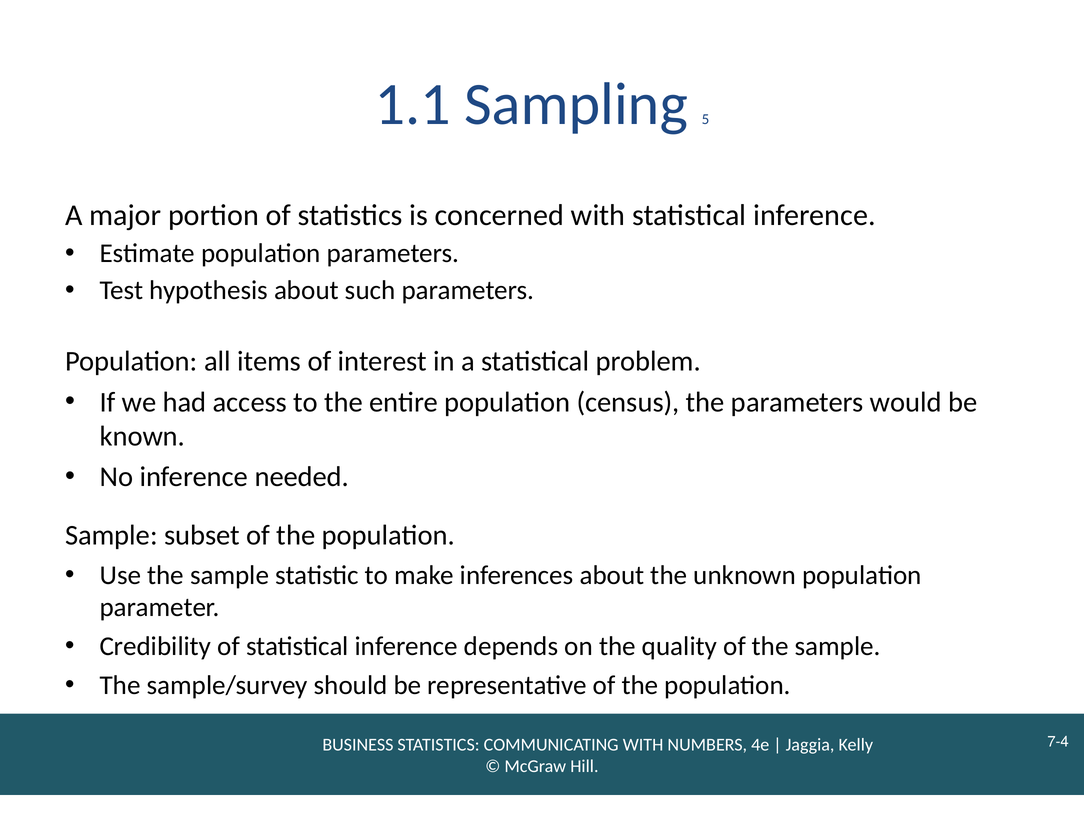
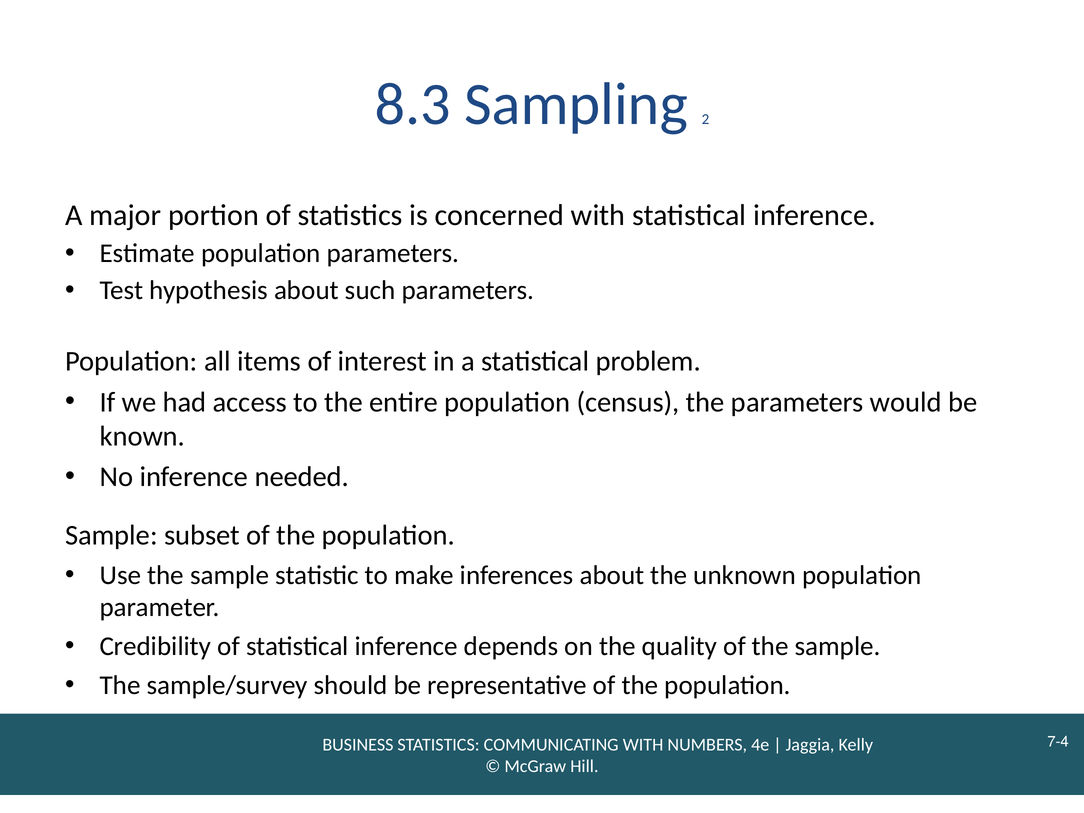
1.1: 1.1 -> 8.3
5: 5 -> 2
